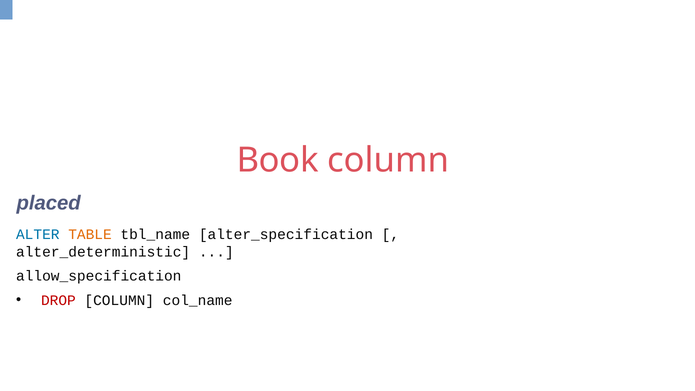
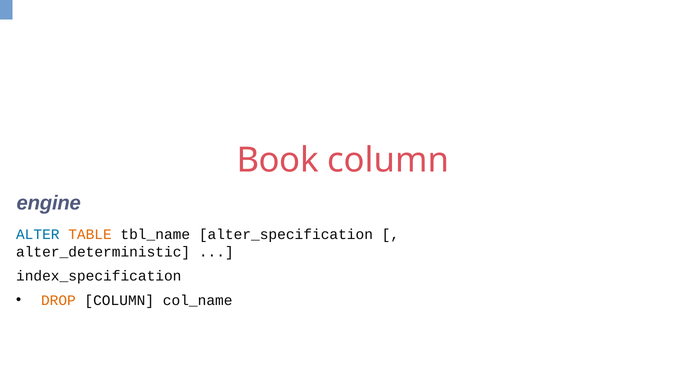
placed: placed -> engine
allow_specification: allow_specification -> index_specification
DROP colour: red -> orange
